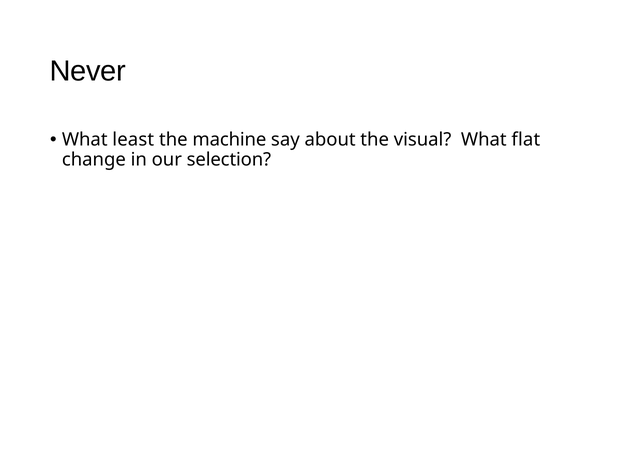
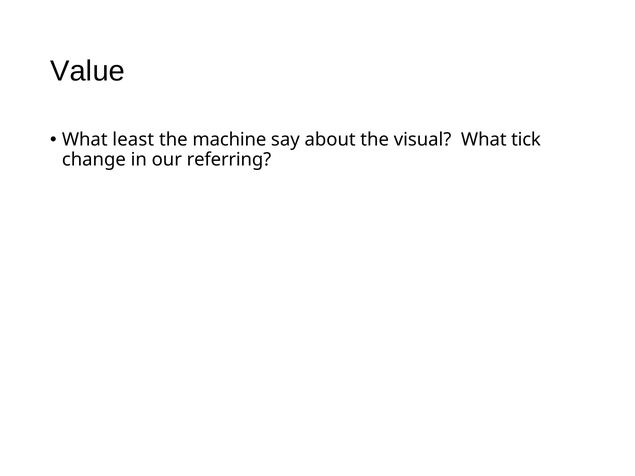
Never: Never -> Value
flat: flat -> tick
selection: selection -> referring
